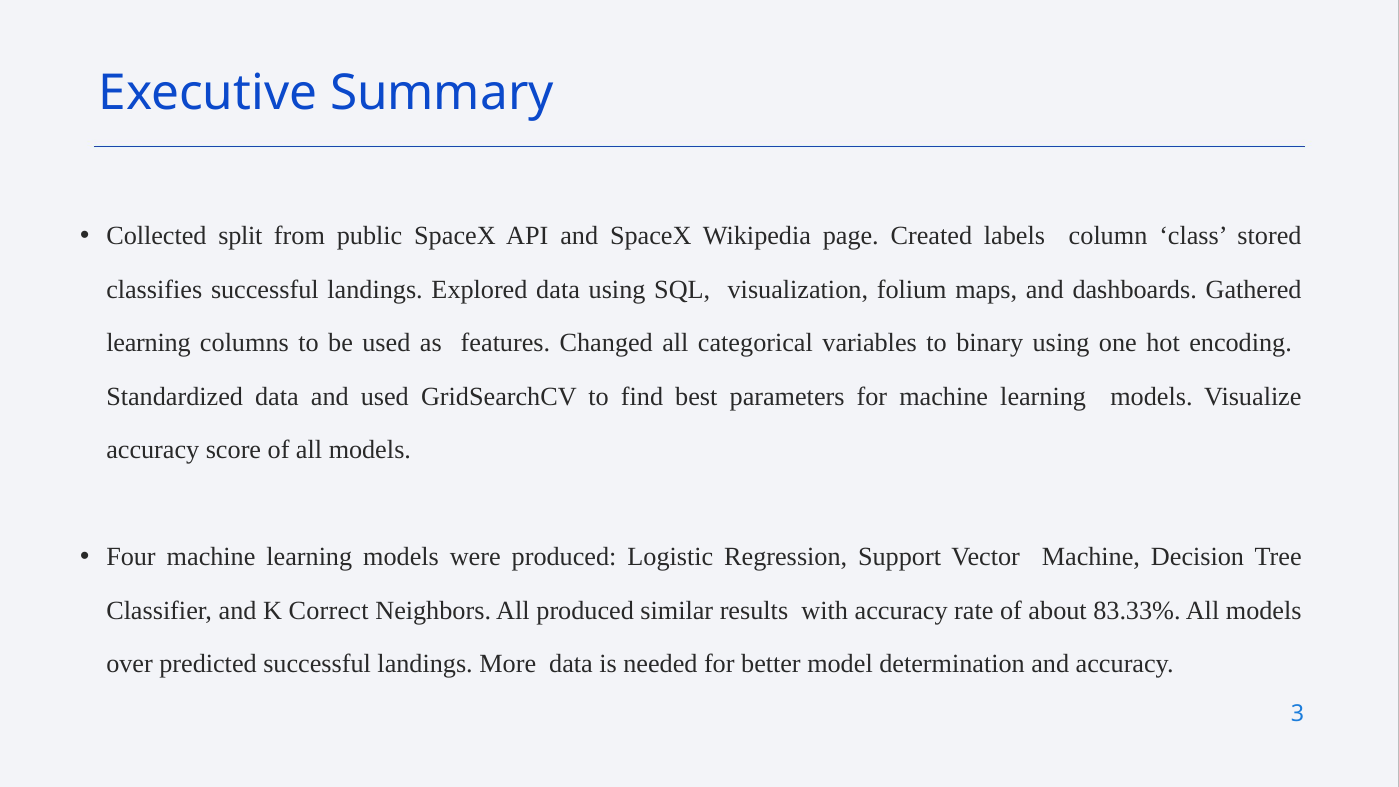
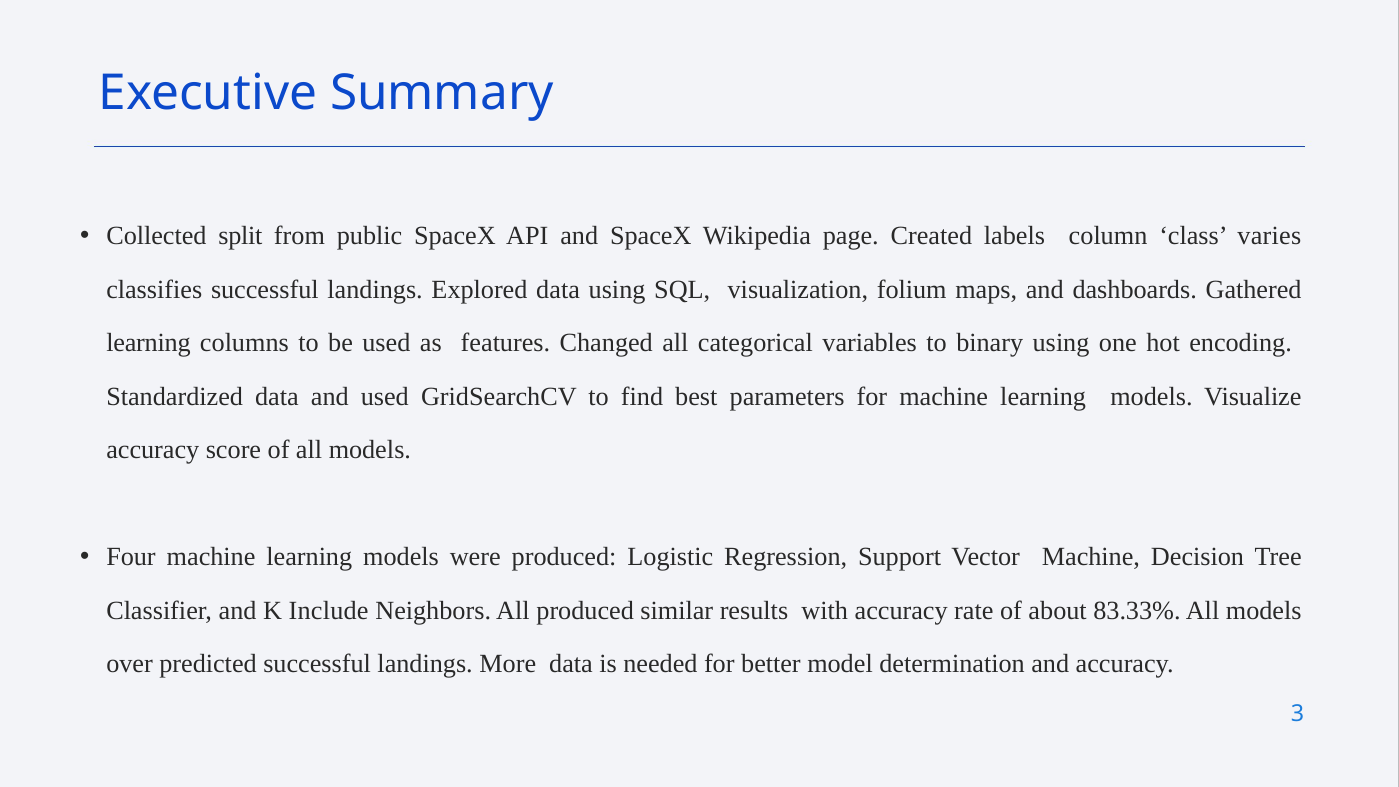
stored: stored -> varies
Correct: Correct -> Include
